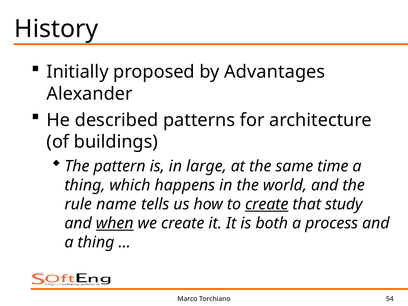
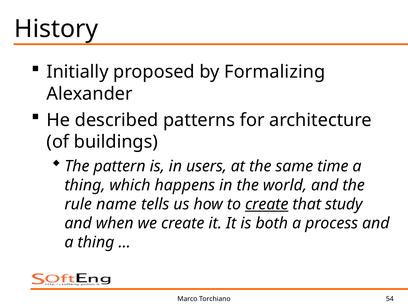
Advantages: Advantages -> Formalizing
large: large -> users
when underline: present -> none
